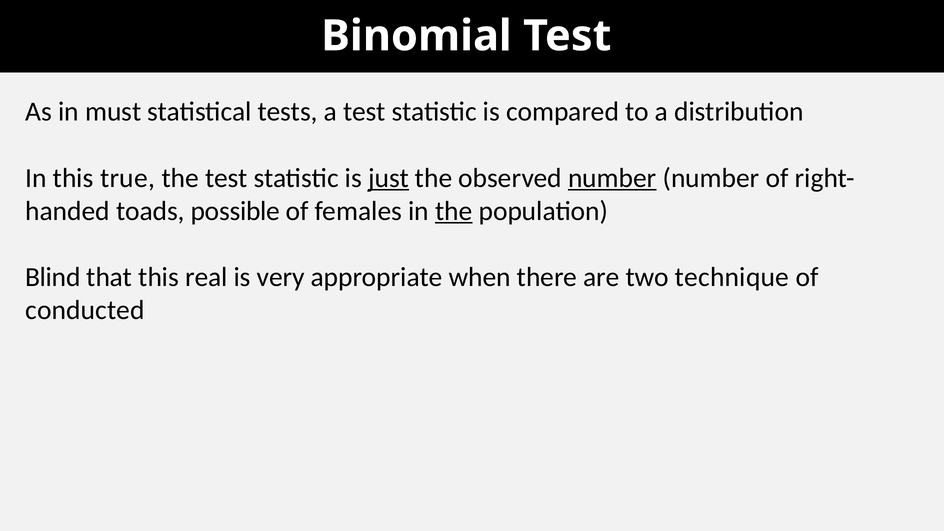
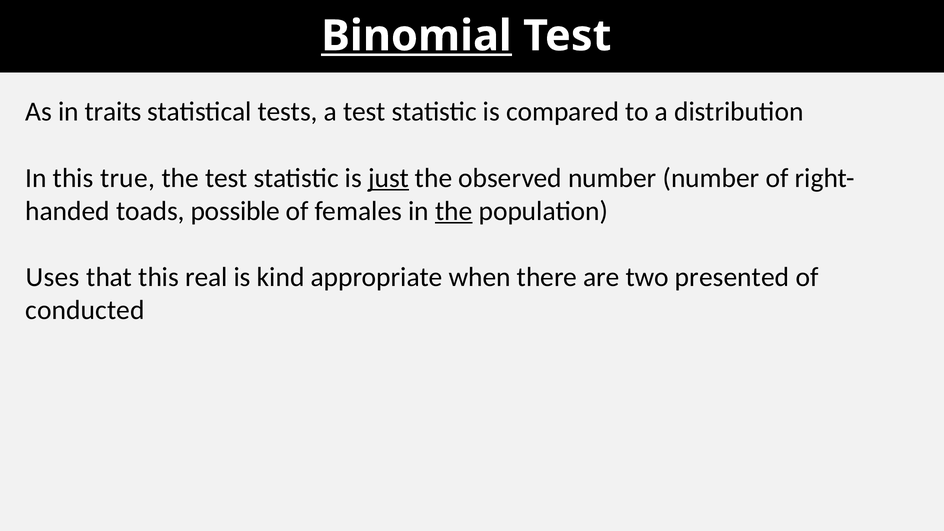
Binomial underline: none -> present
must: must -> traits
number at (612, 178) underline: present -> none
Blind: Blind -> Uses
very: very -> kind
technique: technique -> presented
